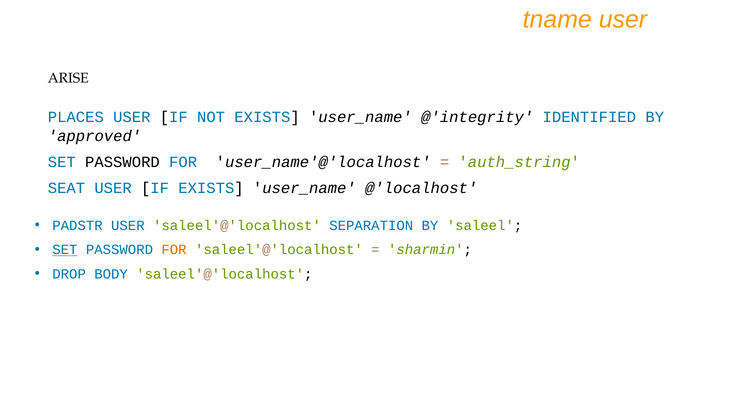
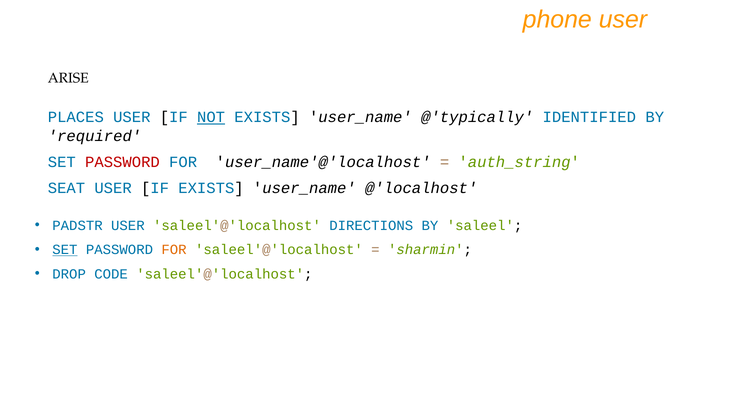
tname: tname -> phone
NOT underline: none -> present
@'integrity: @'integrity -> @'typically
approved: approved -> required
PASSWORD at (122, 162) colour: black -> red
SEPARATION: SEPARATION -> DIRECTIONS
BODY: BODY -> CODE
